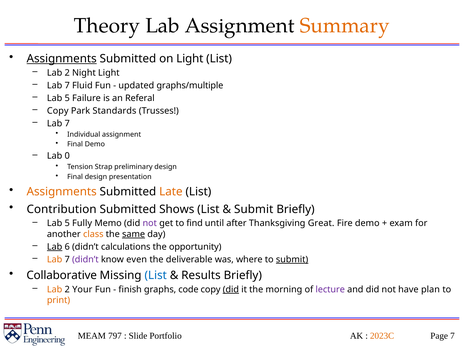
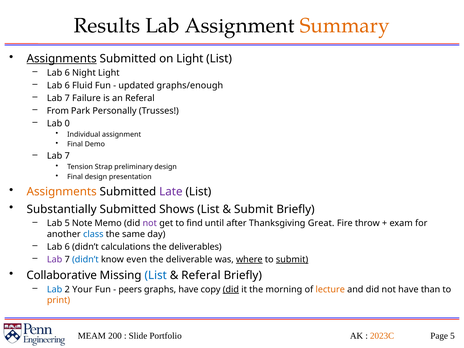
Theory: Theory -> Results
2 at (67, 73): 2 -> 6
7 at (67, 85): 7 -> 6
graphs/multiple: graphs/multiple -> graphs/enough
5 at (67, 98): 5 -> 7
Copy at (58, 111): Copy -> From
Standards: Standards -> Personally
7 at (67, 123): 7 -> 0
0 at (67, 156): 0 -> 7
Late colour: orange -> purple
Contribution: Contribution -> Substantially
Fully: Fully -> Note
Fire demo: demo -> throw
class colour: orange -> blue
same underline: present -> none
Lab at (55, 247) underline: present -> none
opportunity: opportunity -> deliverables
Lab at (55, 259) colour: orange -> purple
didn’t at (85, 259) colour: purple -> blue
where underline: none -> present
Results at (201, 275): Results -> Referal
Lab at (55, 289) colour: orange -> blue
finish: finish -> peers
graphs code: code -> have
lecture colour: purple -> orange
plan: plan -> than
797: 797 -> 200
Page 7: 7 -> 5
